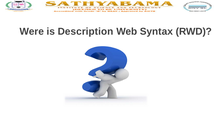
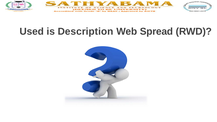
Were: Were -> Used
Syntax: Syntax -> Spread
